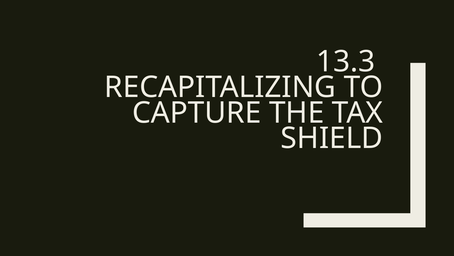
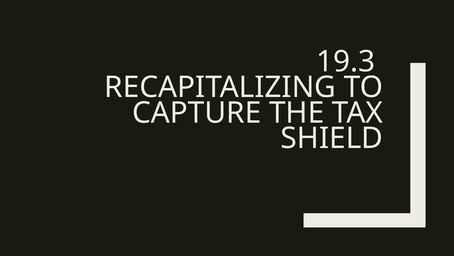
13.3: 13.3 -> 19.3
